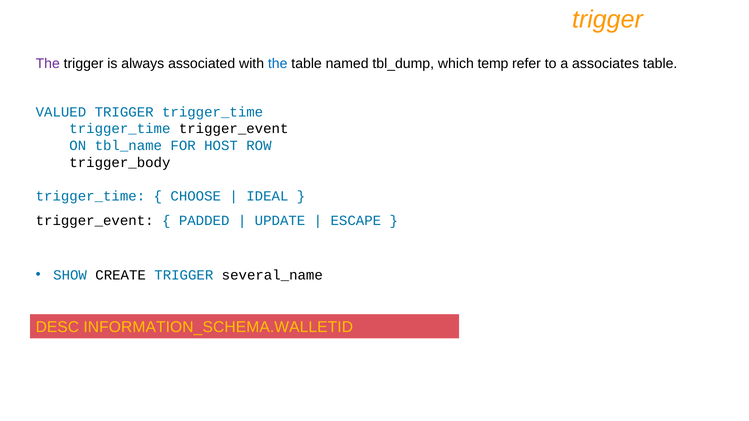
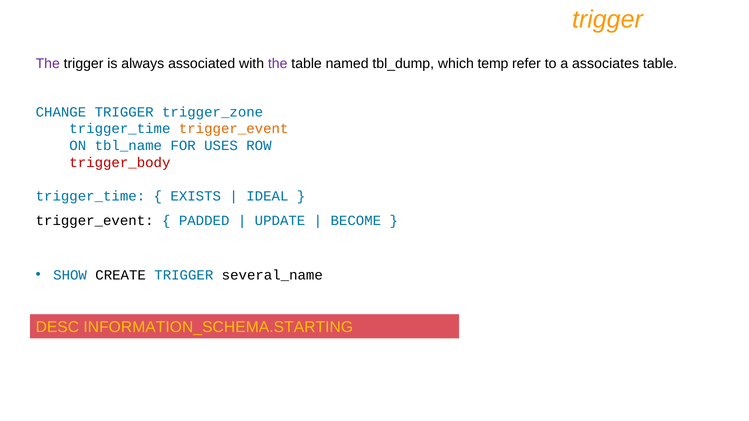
the at (278, 64) colour: blue -> purple
VALUED: VALUED -> CHANGE
TRIGGER trigger_time: trigger_time -> trigger_zone
trigger_event at (234, 129) colour: black -> orange
HOST: HOST -> USES
trigger_body colour: black -> red
CHOOSE: CHOOSE -> EXISTS
ESCAPE: ESCAPE -> BECOME
INFORMATION_SCHEMA.WALLETID: INFORMATION_SCHEMA.WALLETID -> INFORMATION_SCHEMA.STARTING
